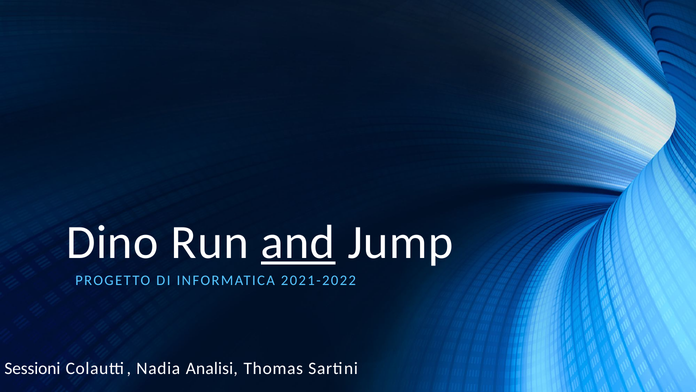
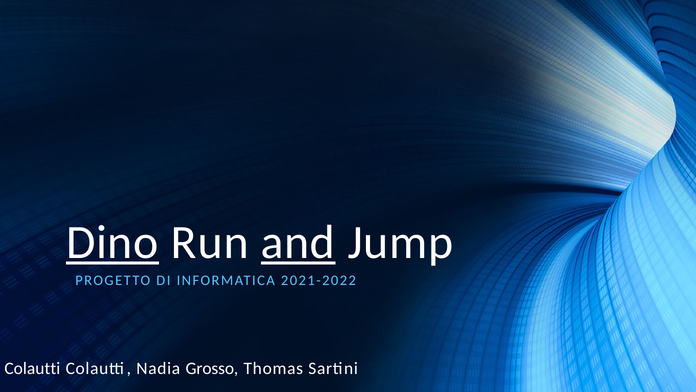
Dino underline: none -> present
Sessioni at (32, 368): Sessioni -> Colautti
Analisi: Analisi -> Grosso
